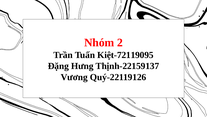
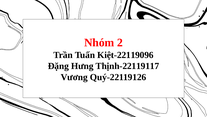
Kiệt-72119095: Kiệt-72119095 -> Kiệt-22119096
Thịnh-22159137: Thịnh-22159137 -> Thịnh-22119117
